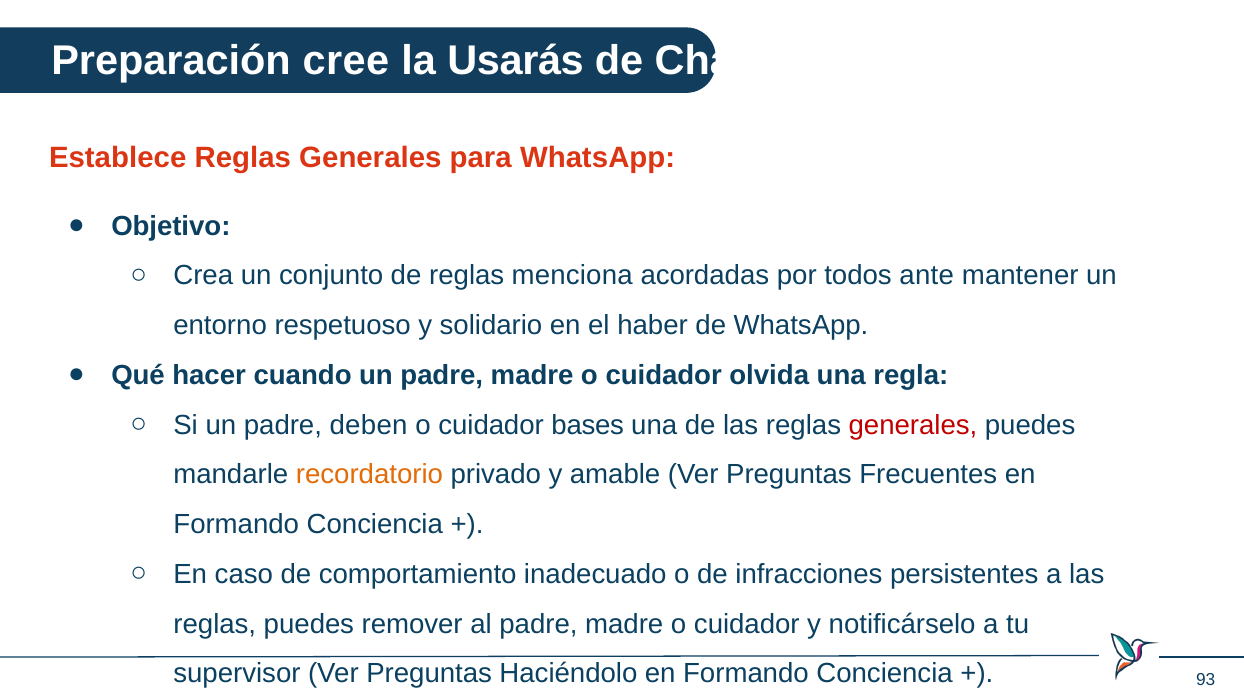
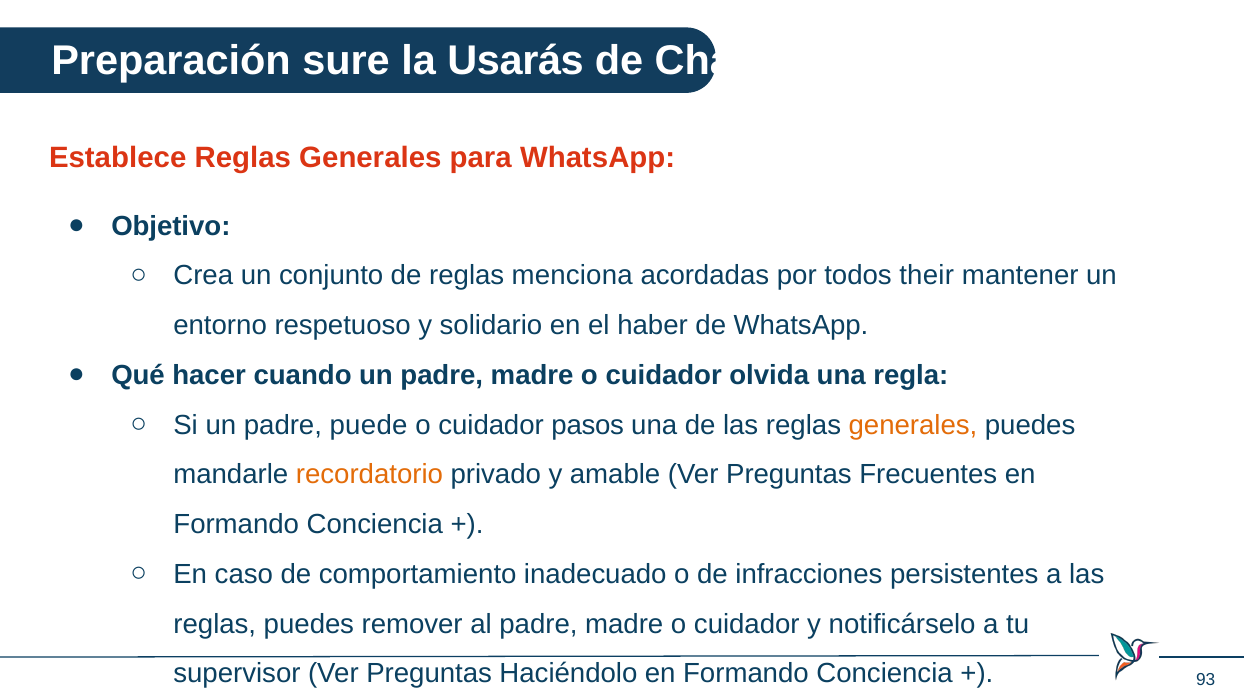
cree: cree -> sure
ante: ante -> their
deben: deben -> puede
bases: bases -> pasos
generales at (913, 425) colour: red -> orange
